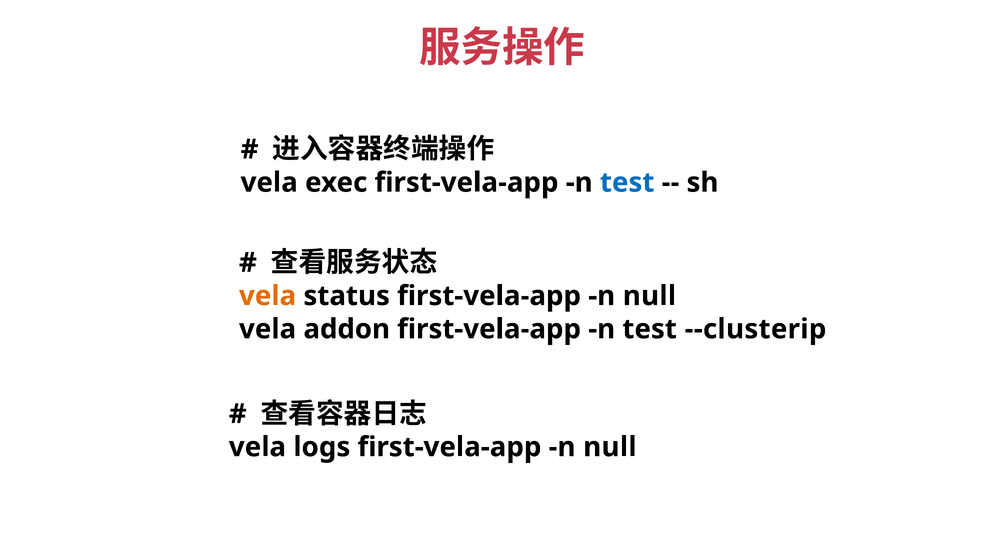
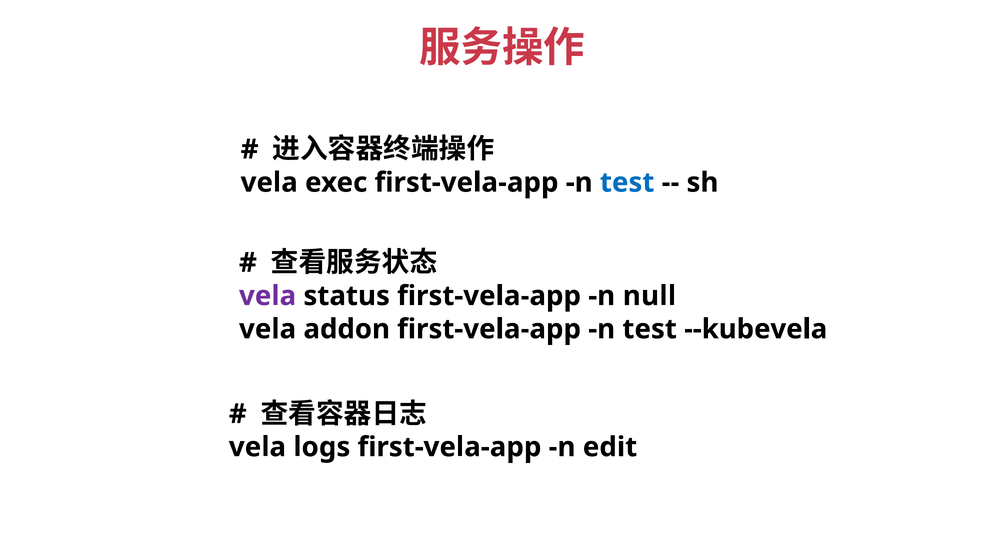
vela at (268, 296) colour: orange -> purple
--clusterip: --clusterip -> --kubevela
logs first-vela-app n null: null -> edit
